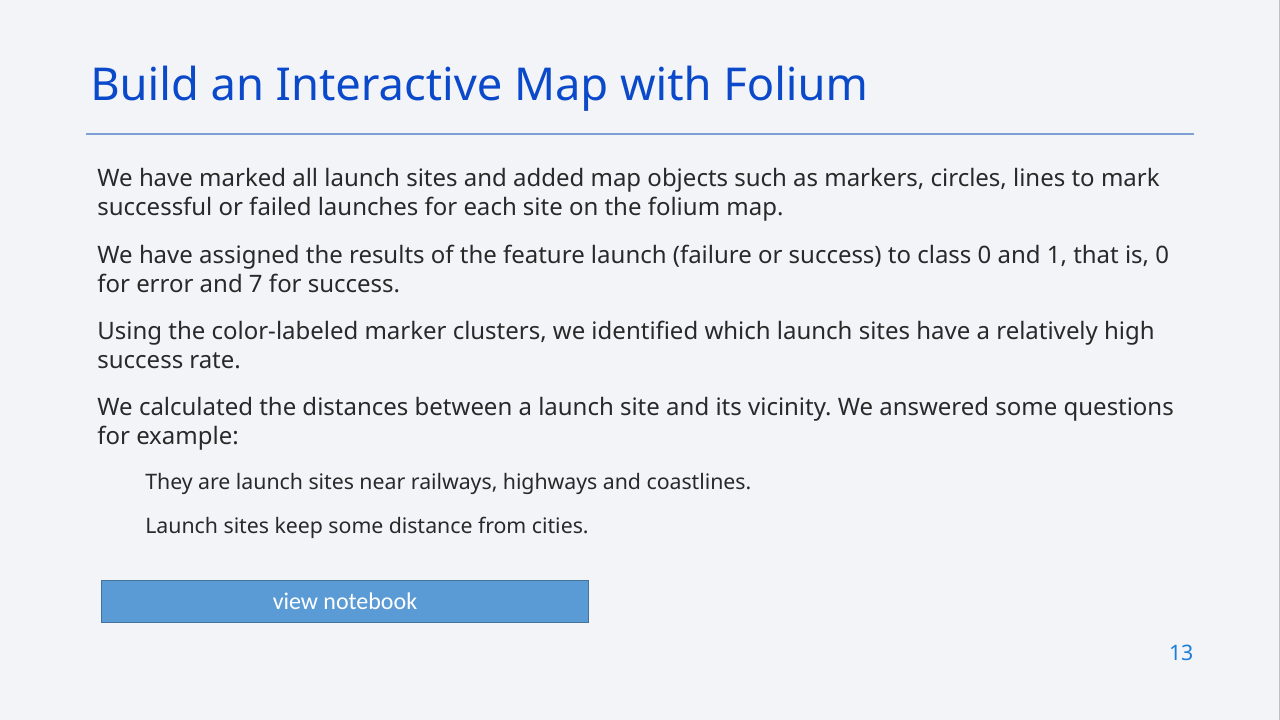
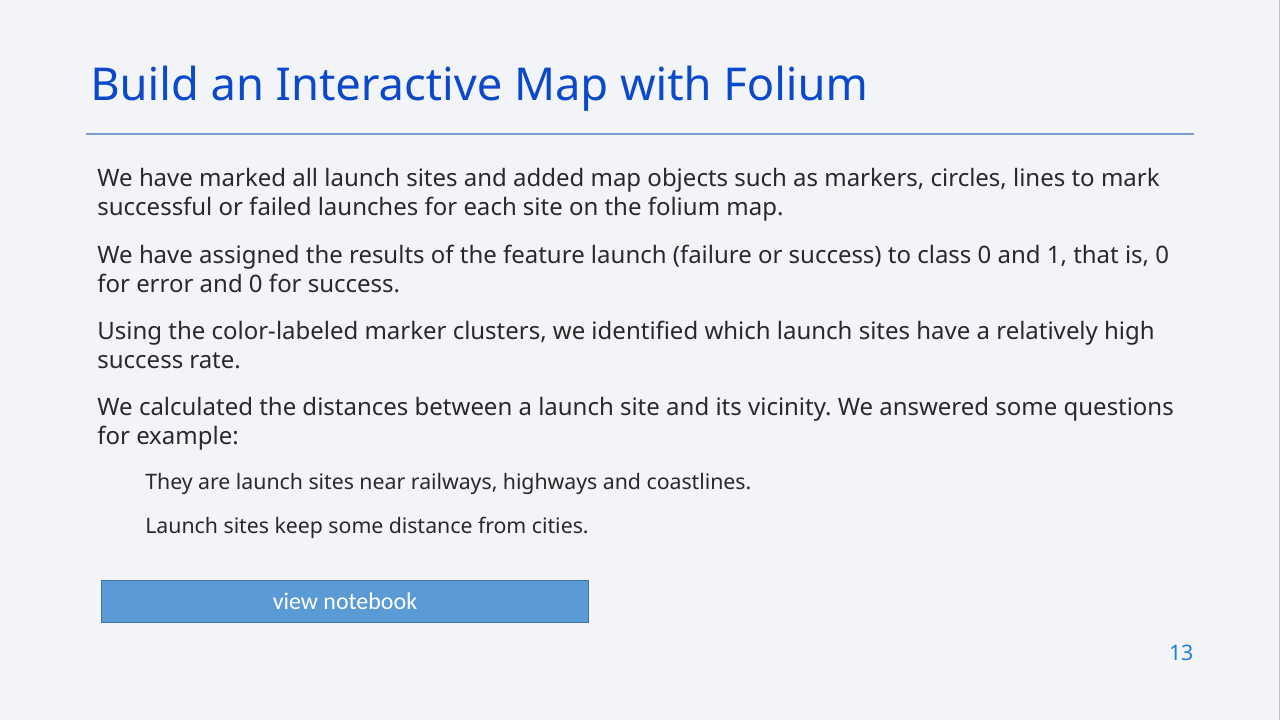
and 7: 7 -> 0
